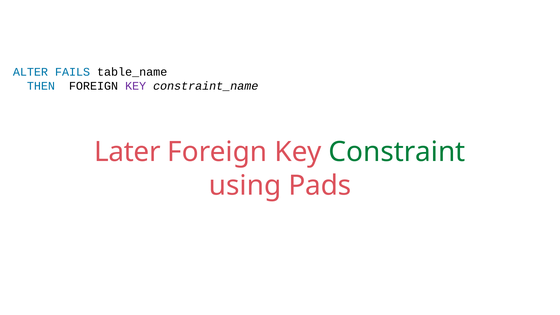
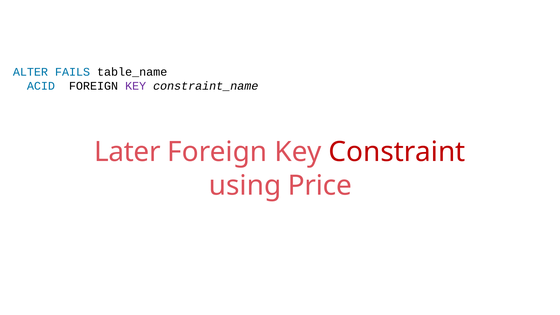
THEN: THEN -> ACID
Constraint colour: green -> red
Pads: Pads -> Price
